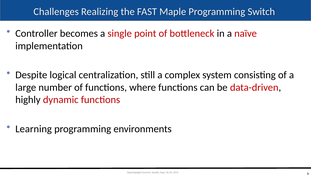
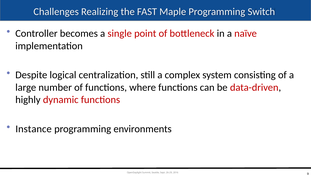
Learning: Learning -> Instance
